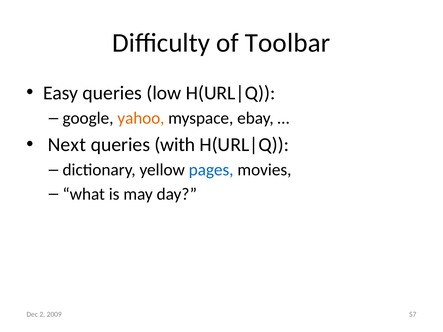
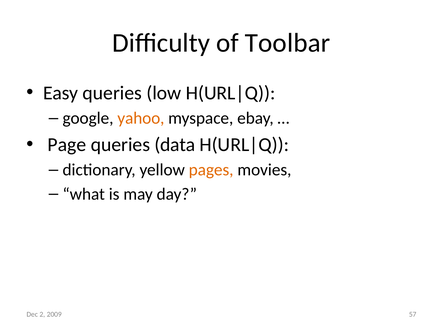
Next: Next -> Page
with: with -> data
pages colour: blue -> orange
